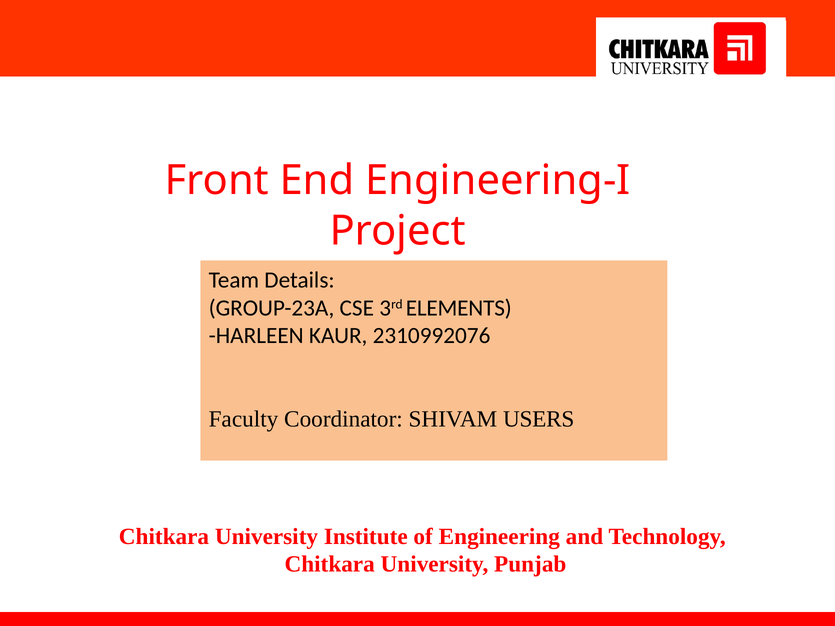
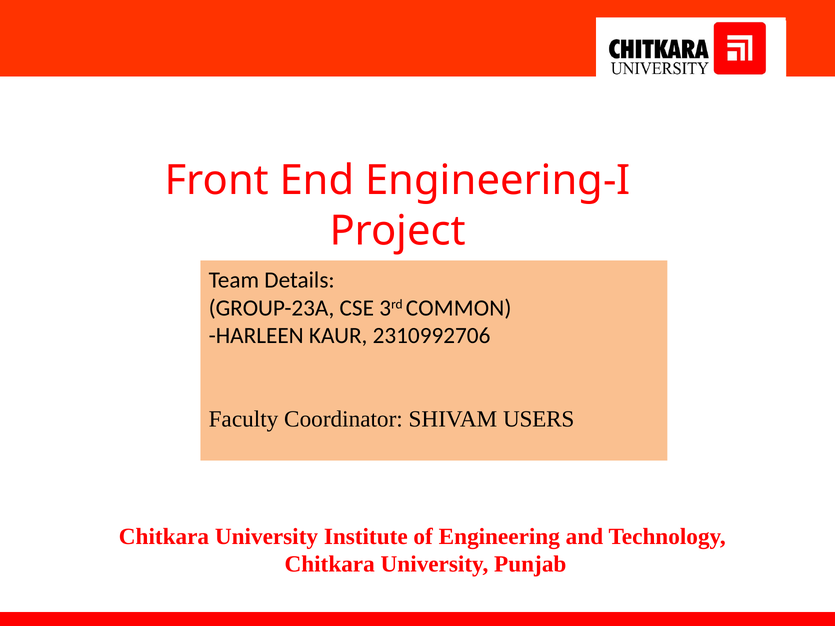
ELEMENTS: ELEMENTS -> COMMON
2310992076: 2310992076 -> 2310992706
